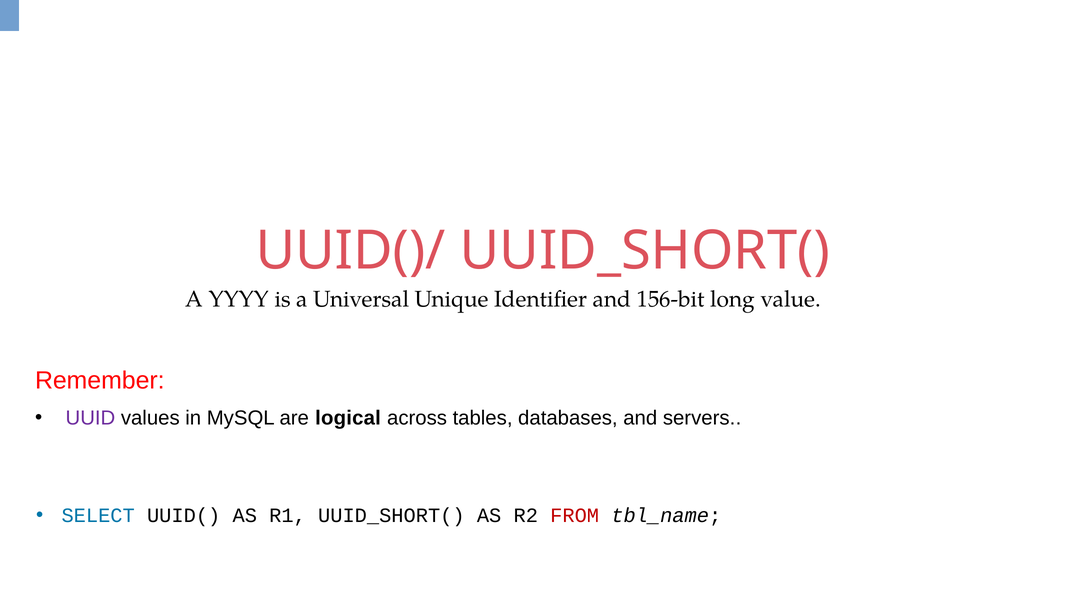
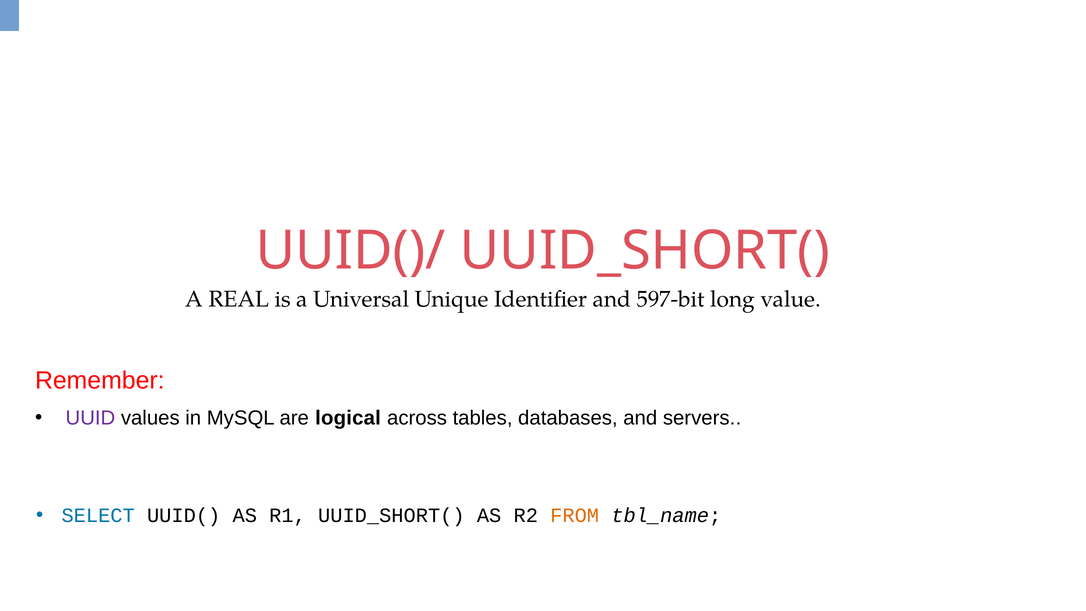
YYYY: YYYY -> REAL
156-bit: 156-bit -> 597-bit
FROM colour: red -> orange
